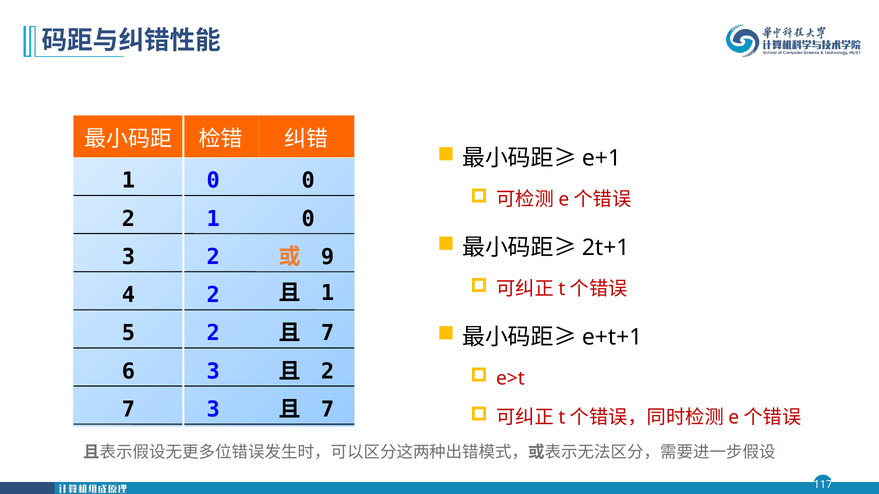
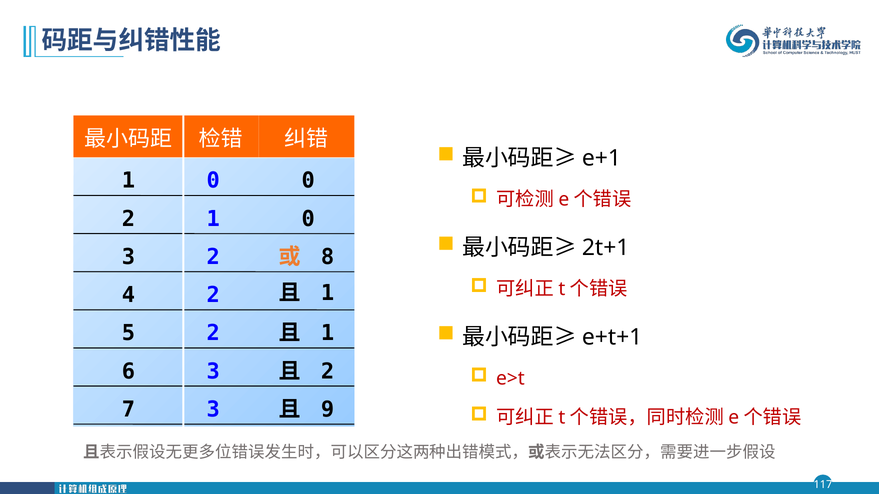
9: 9 -> 8
7 at (328, 333): 7 -> 1
7 at (328, 410): 7 -> 9
